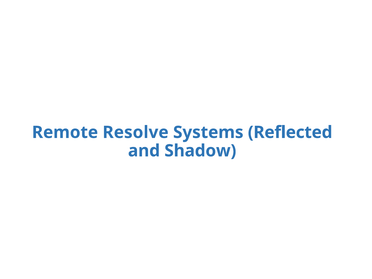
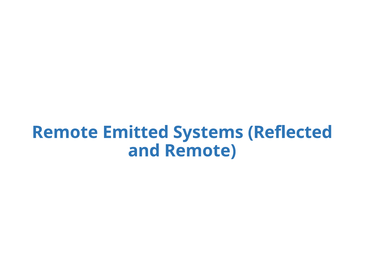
Resolve: Resolve -> Emitted
and Shadow: Shadow -> Remote
